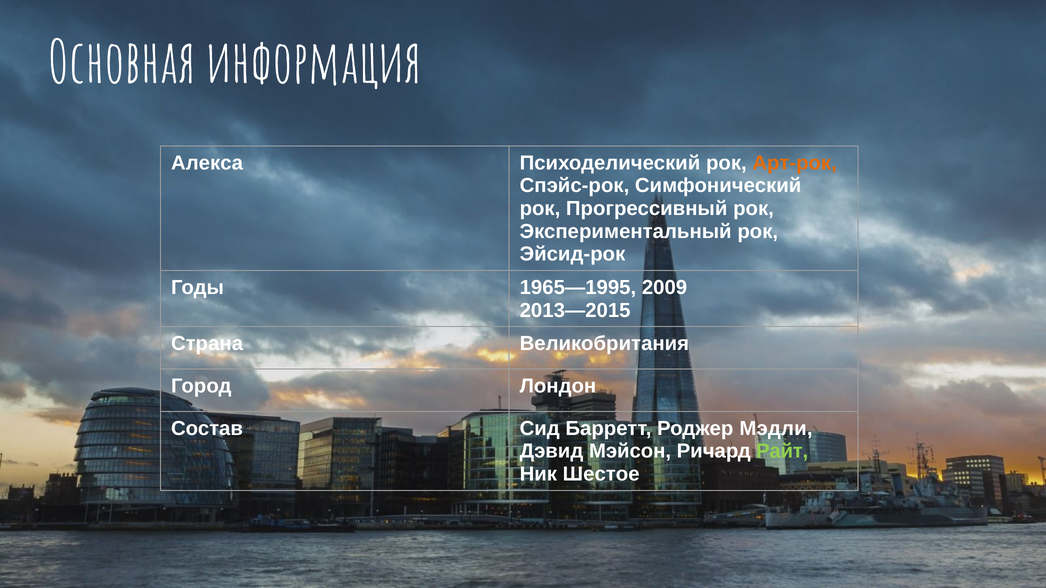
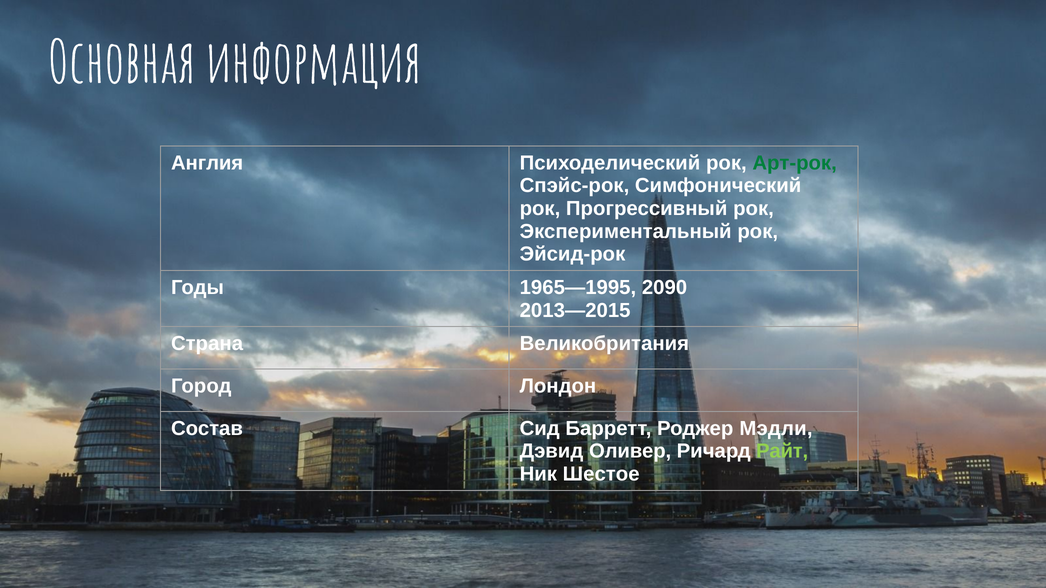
Алекса: Алекса -> Англия
Арт-рок colour: orange -> green
2009: 2009 -> 2090
Мэйсон: Мэйсон -> Оливер
